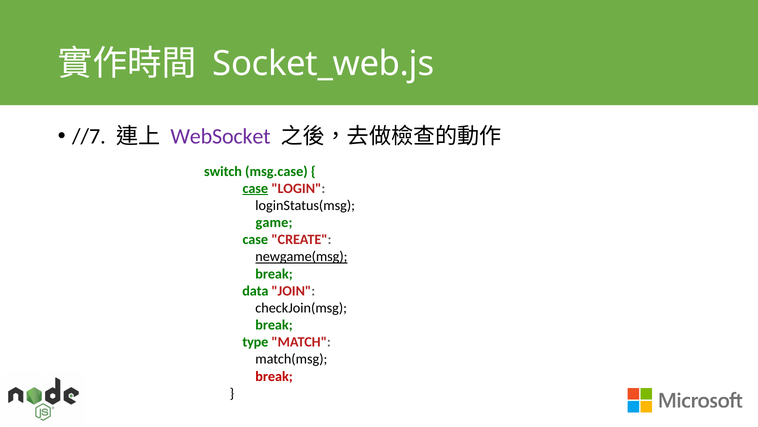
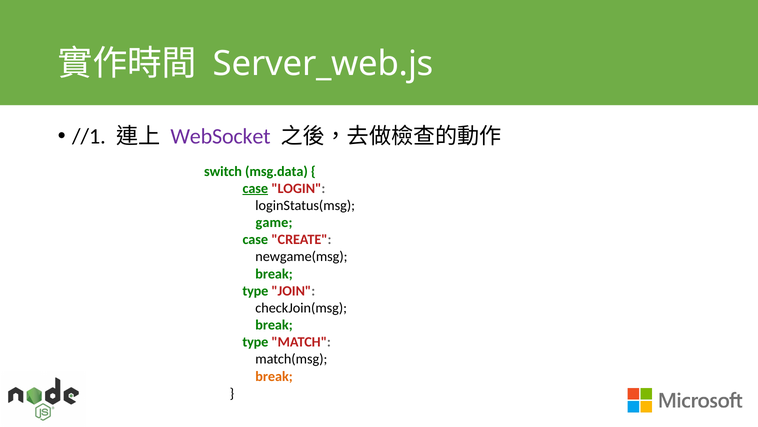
Socket_web.js: Socket_web.js -> Server_web.js
//7: //7 -> //1
msg.case: msg.case -> msg.data
newgame(msg underline: present -> none
data at (255, 290): data -> type
break at (274, 376) colour: red -> orange
